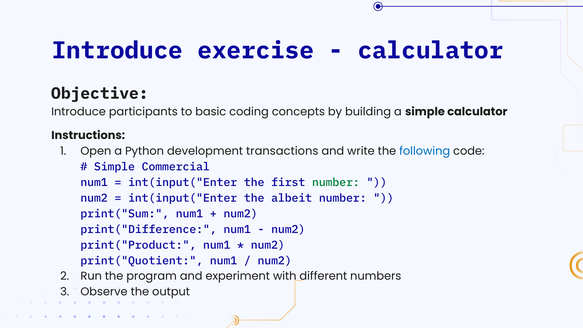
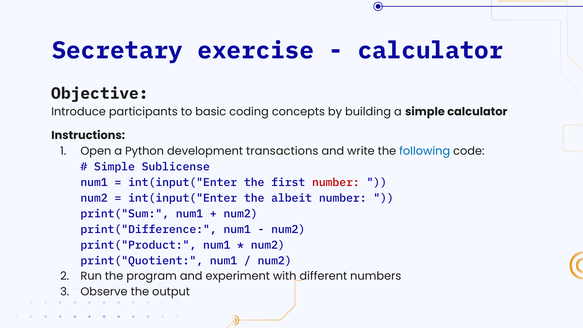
Introduce at (117, 50): Introduce -> Secretary
Commercial: Commercial -> Sublicense
number at (336, 182) colour: green -> red
